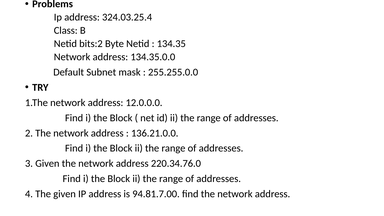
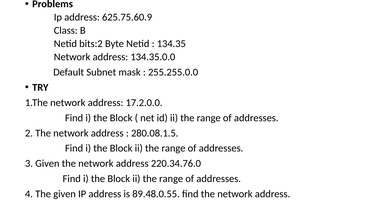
324.03.25.4: 324.03.25.4 -> 625.75.60.9
12.0.0.0: 12.0.0.0 -> 17.2.0.0
136.21.0.0: 136.21.0.0 -> 280.08.1.5
94.81.7.00: 94.81.7.00 -> 89.48.0.55
